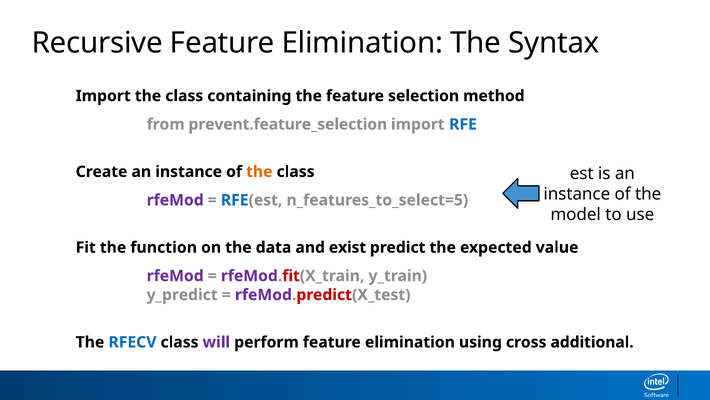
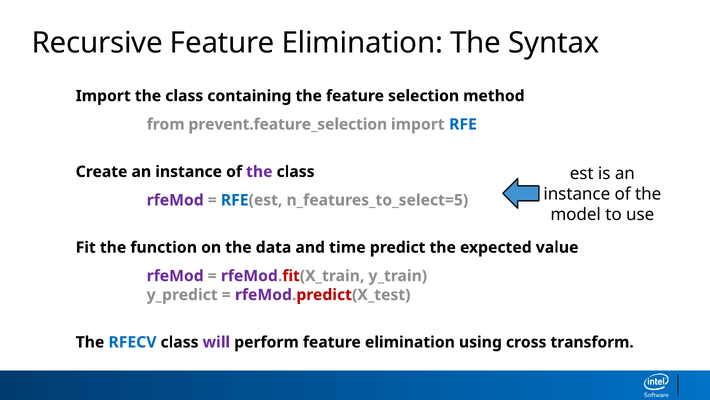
the at (259, 171) colour: orange -> purple
exist: exist -> time
additional: additional -> transform
